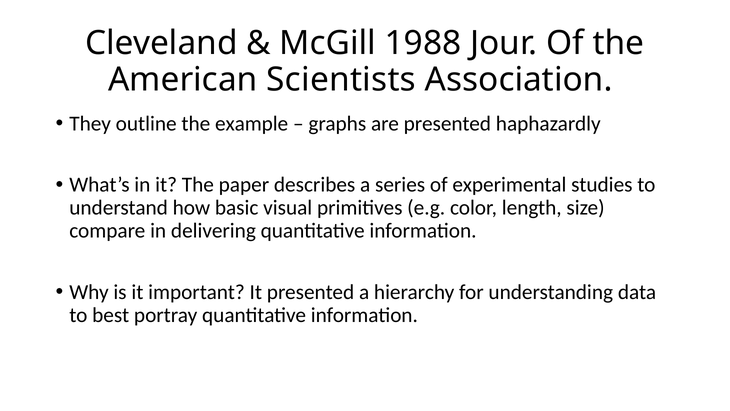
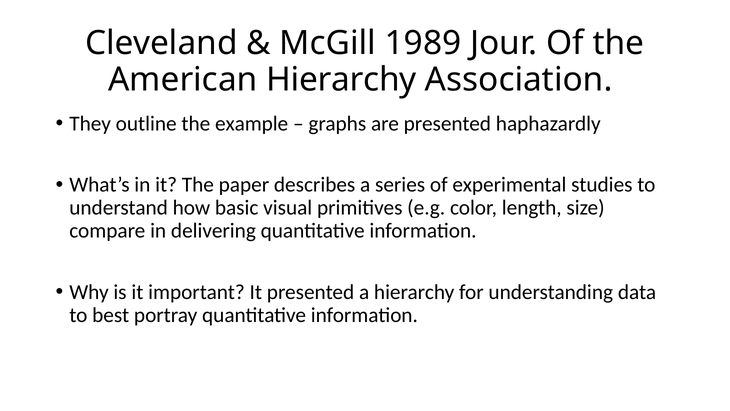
1988: 1988 -> 1989
American Scientists: Scientists -> Hierarchy
